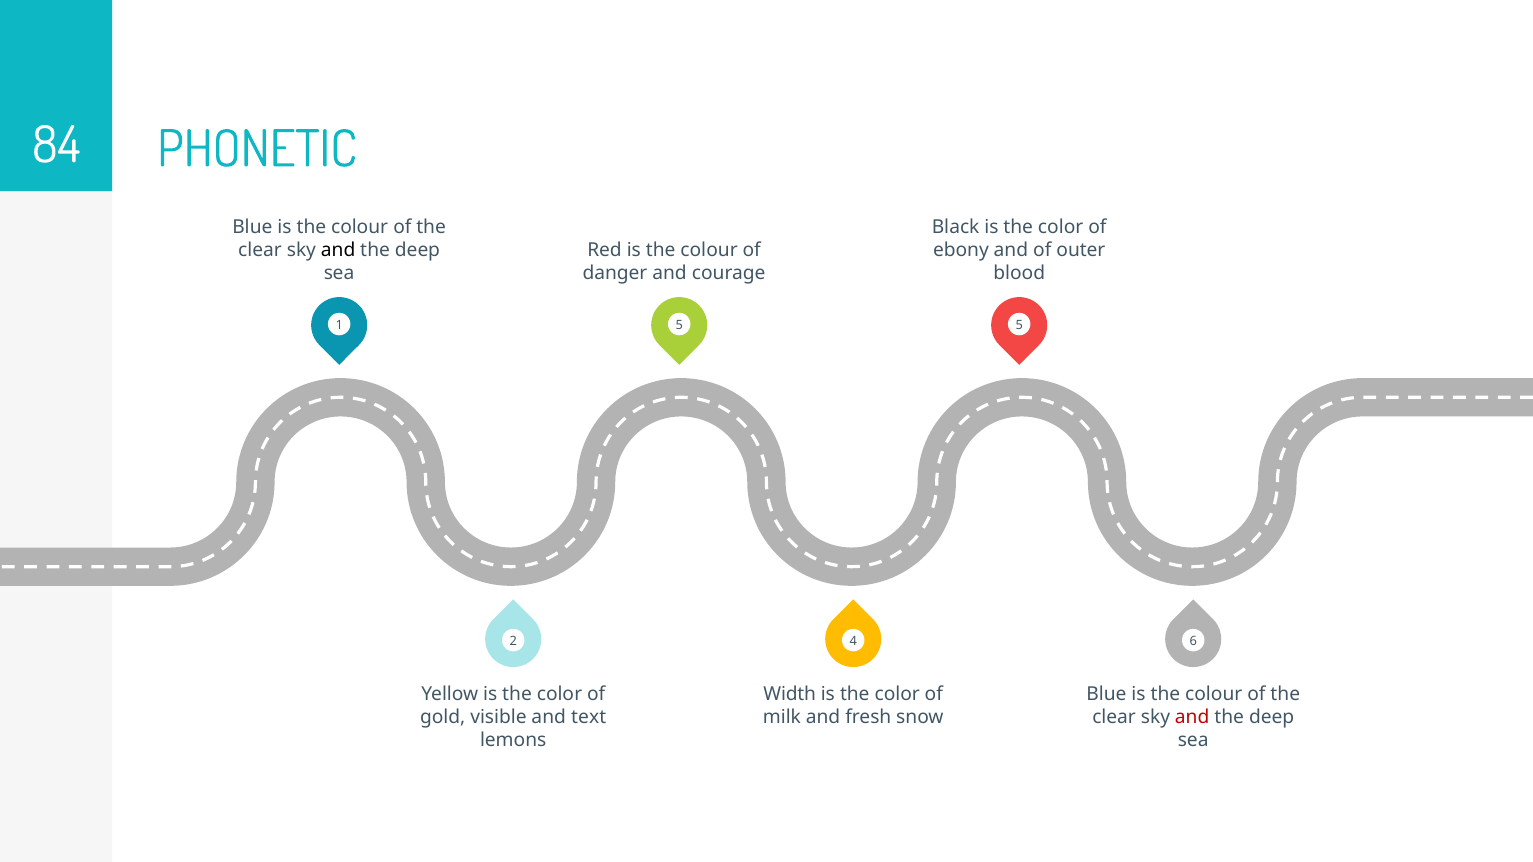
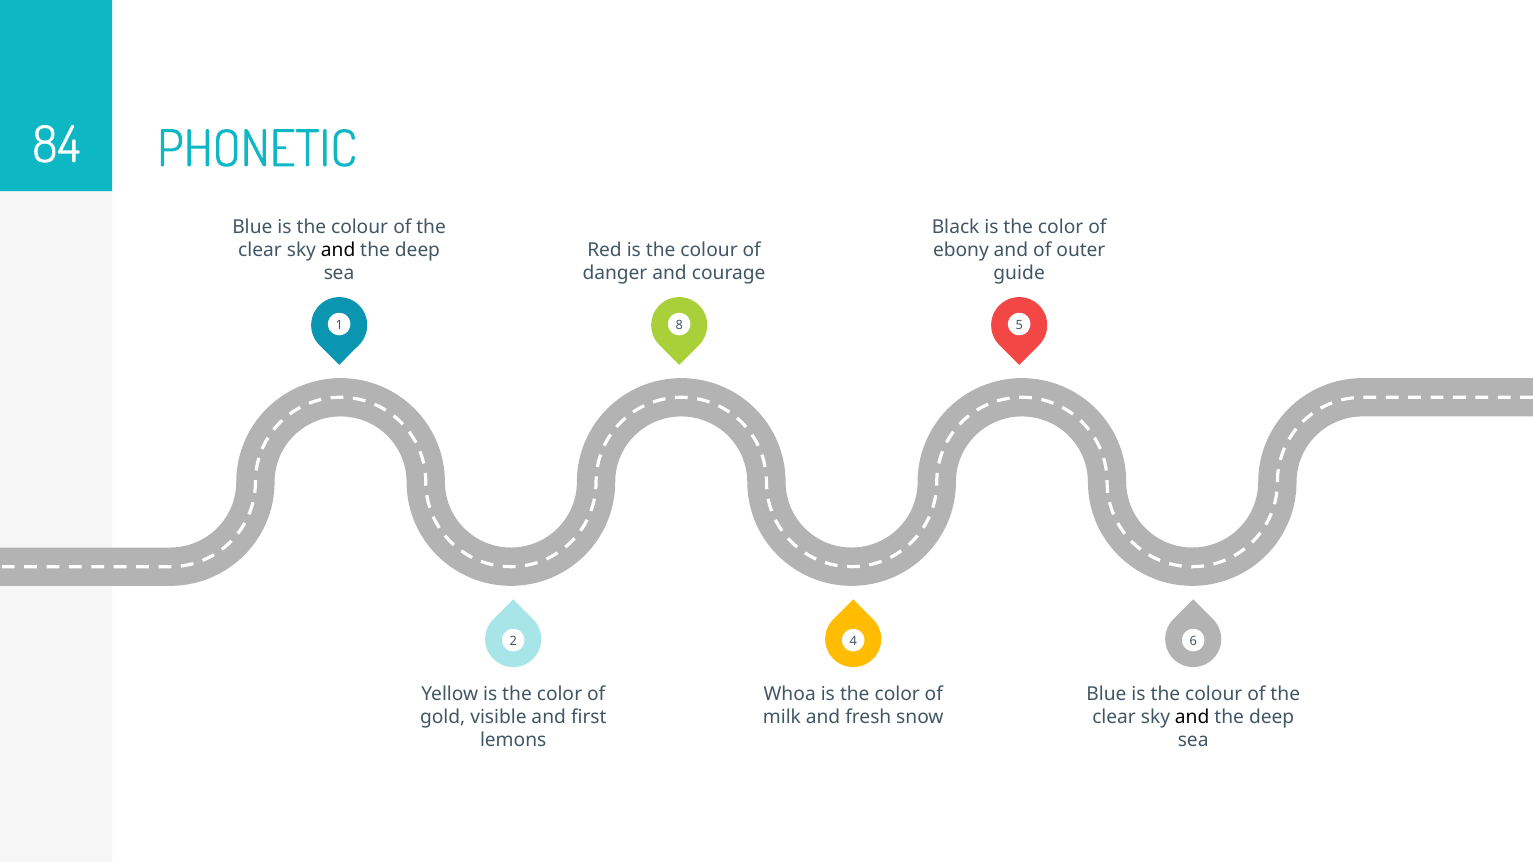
blood: blood -> guide
1 5: 5 -> 8
Width: Width -> Whoa
text: text -> first
and at (1192, 717) colour: red -> black
